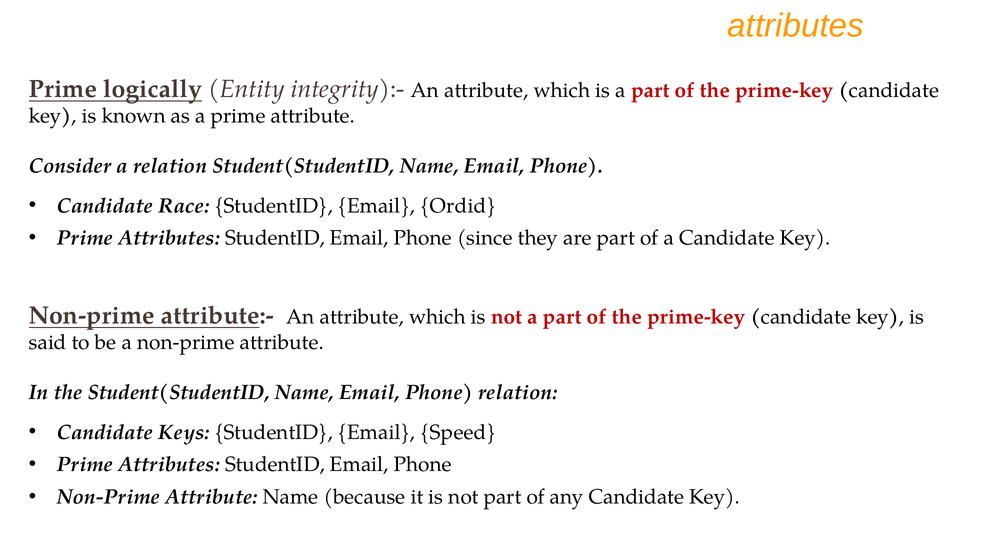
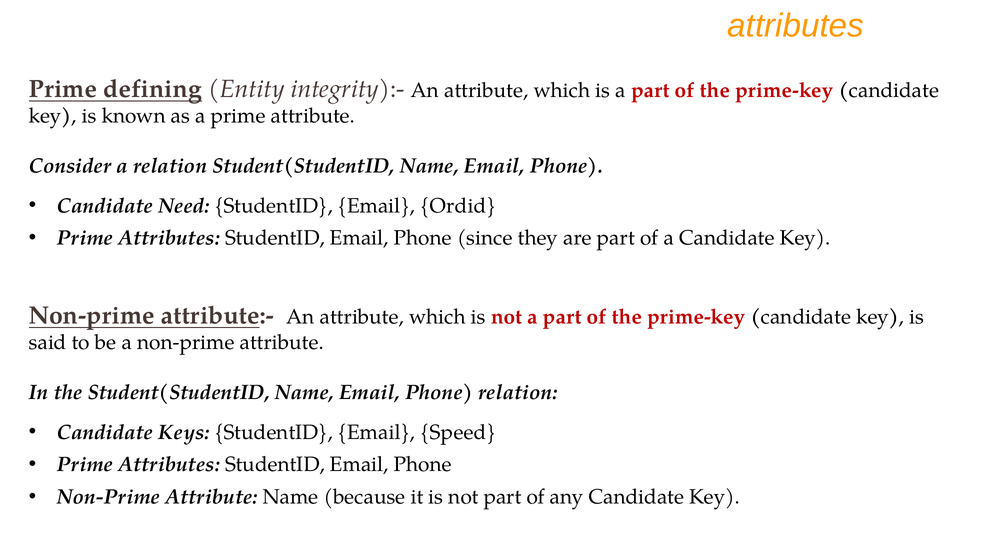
logically: logically -> defining
Race: Race -> Need
